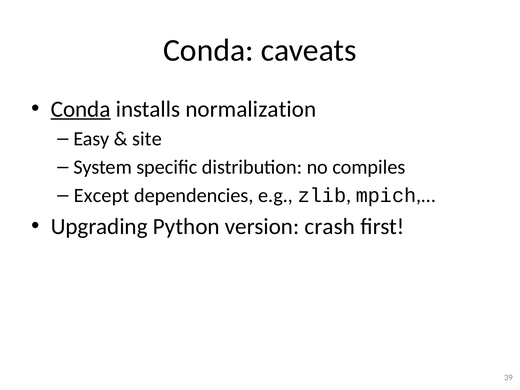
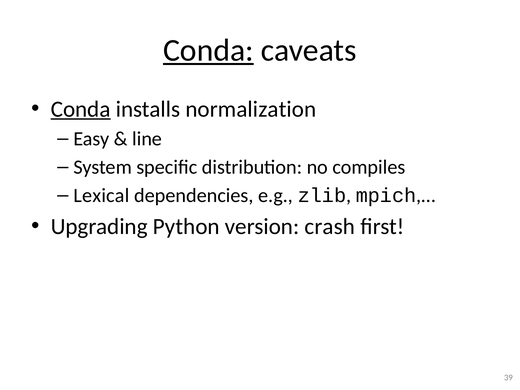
Conda at (208, 50) underline: none -> present
site: site -> line
Except: Except -> Lexical
